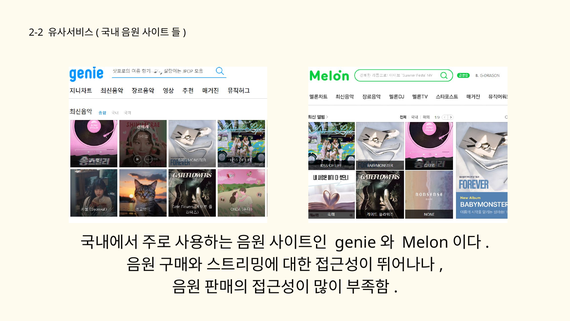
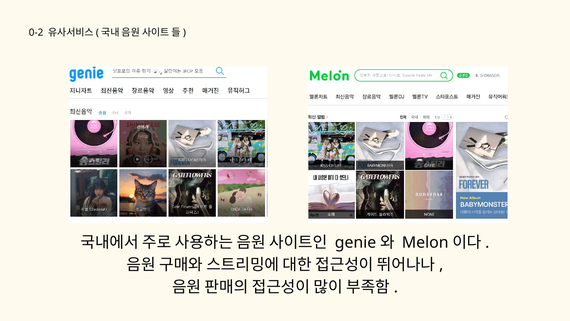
2-2: 2-2 -> 0-2
